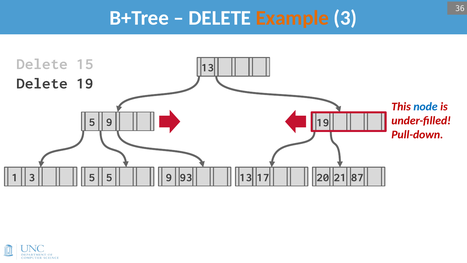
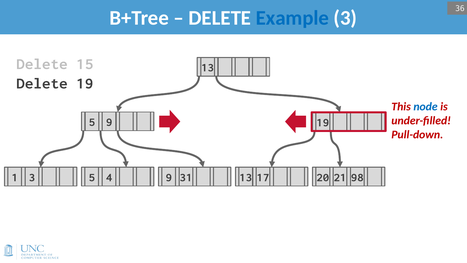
Example colour: orange -> blue
5 5: 5 -> 4
93: 93 -> 31
87: 87 -> 98
